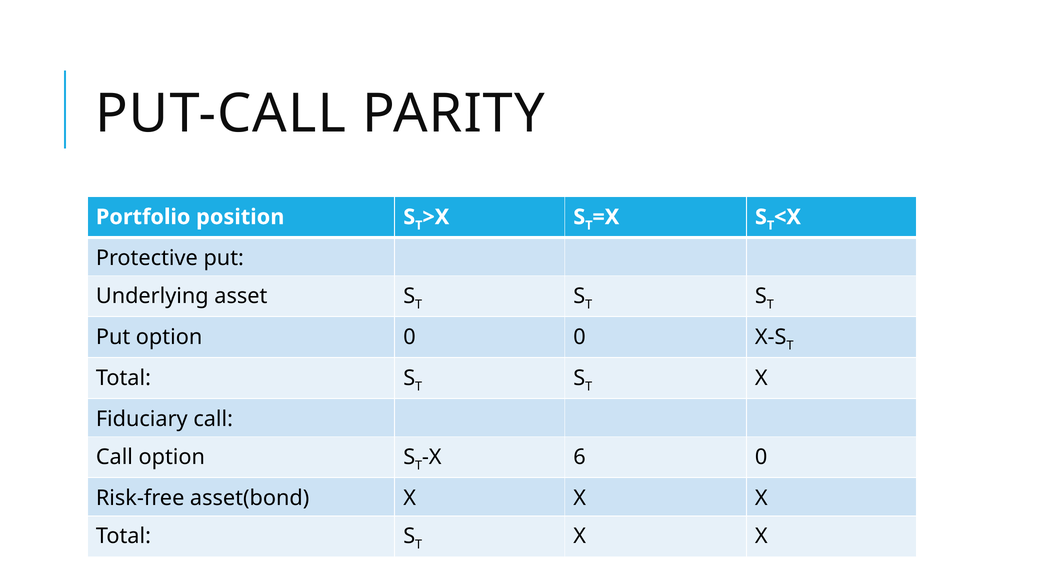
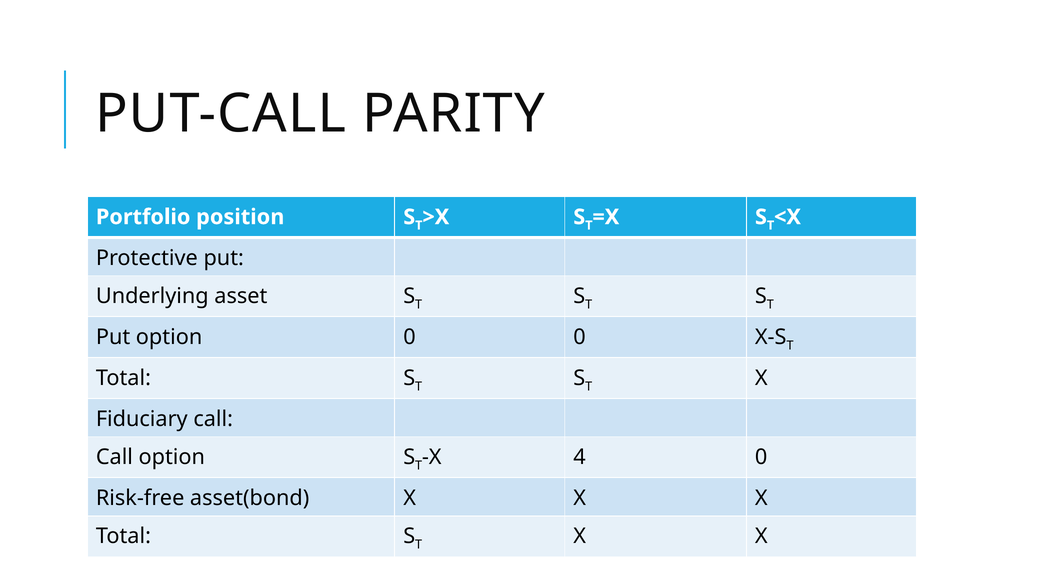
6: 6 -> 4
